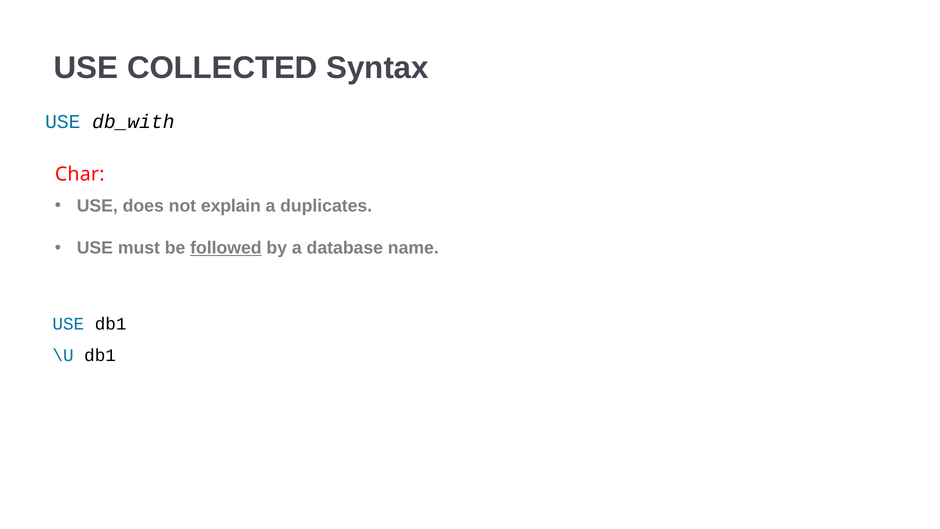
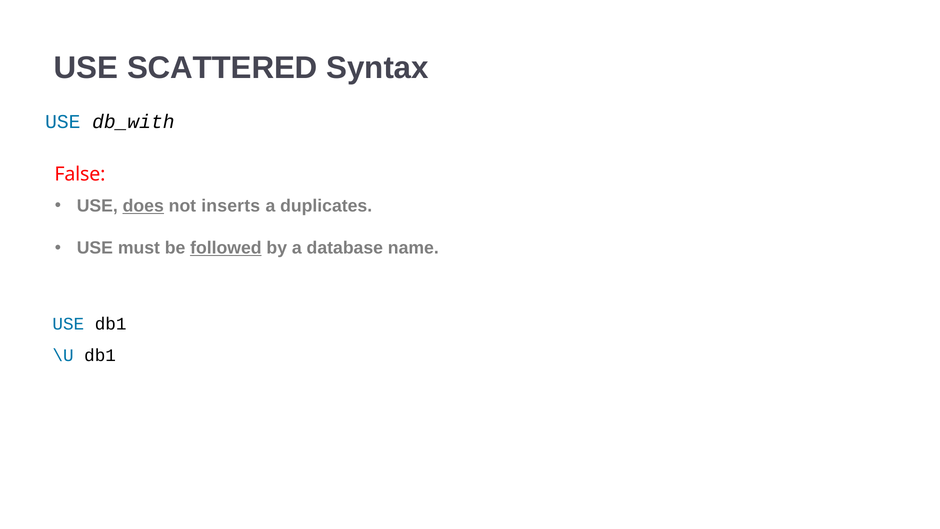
COLLECTED: COLLECTED -> SCATTERED
Char: Char -> False
does underline: none -> present
explain: explain -> inserts
